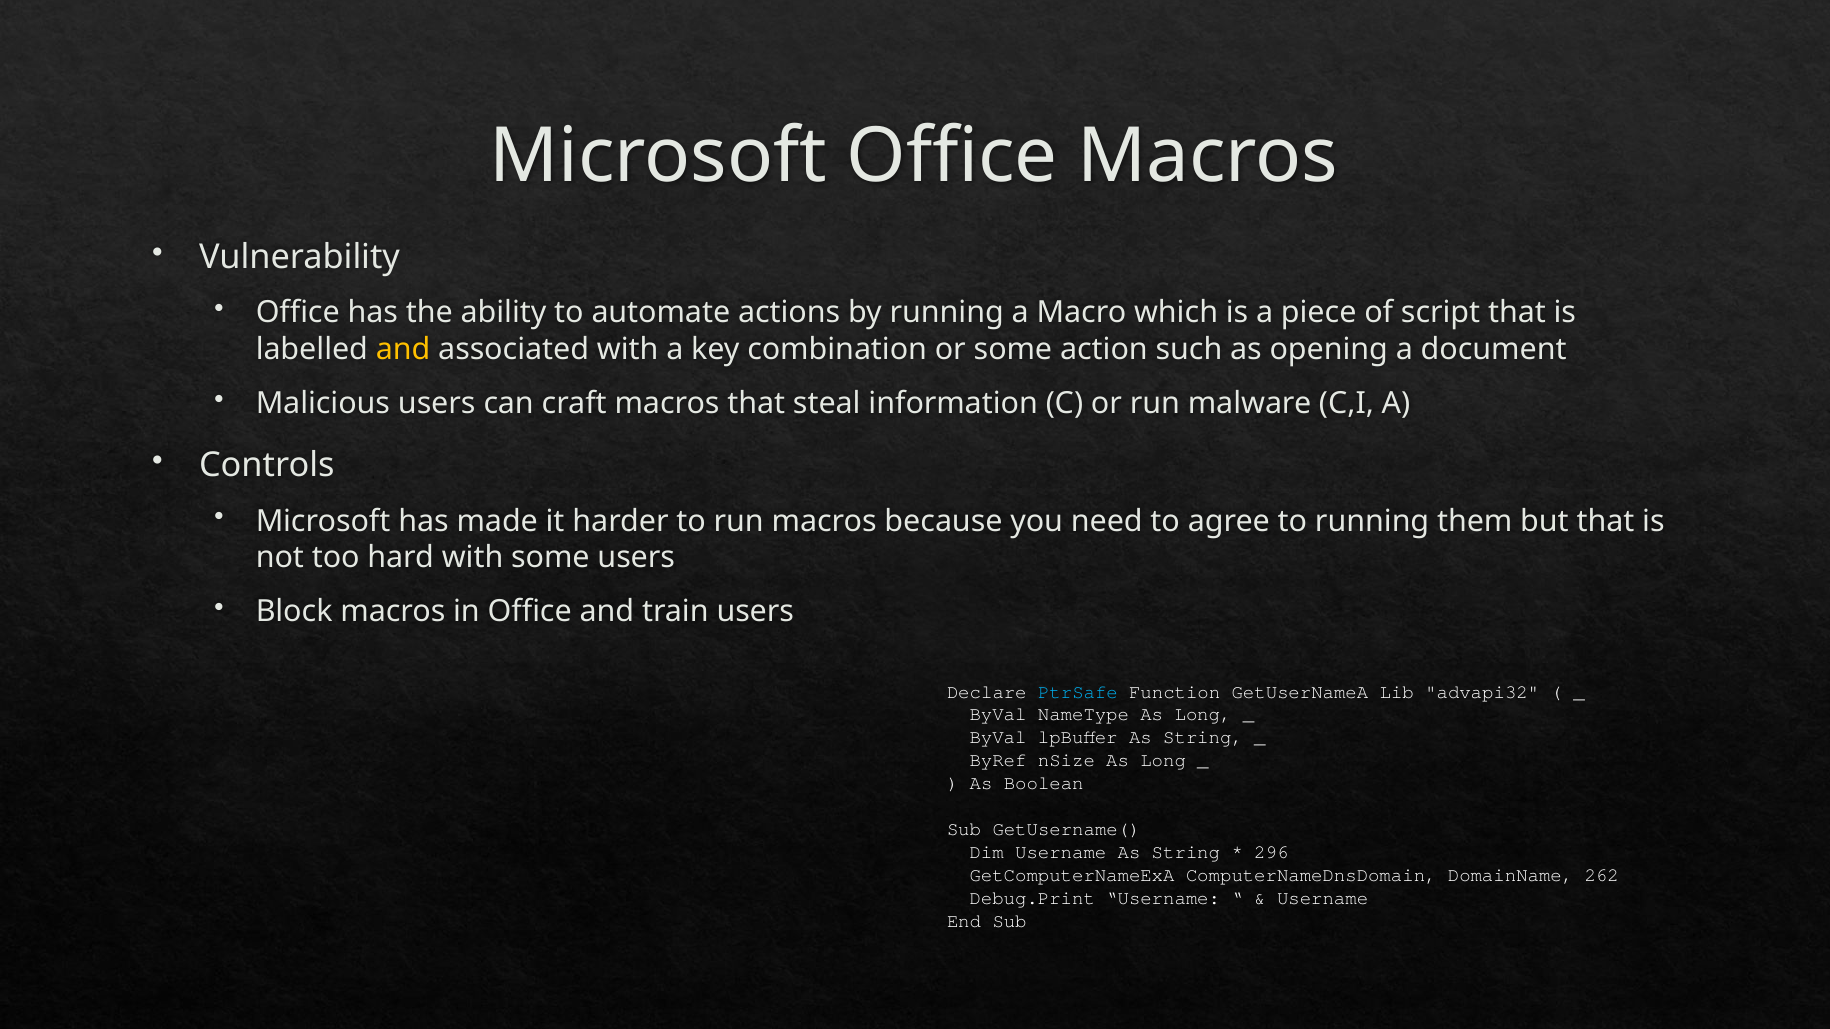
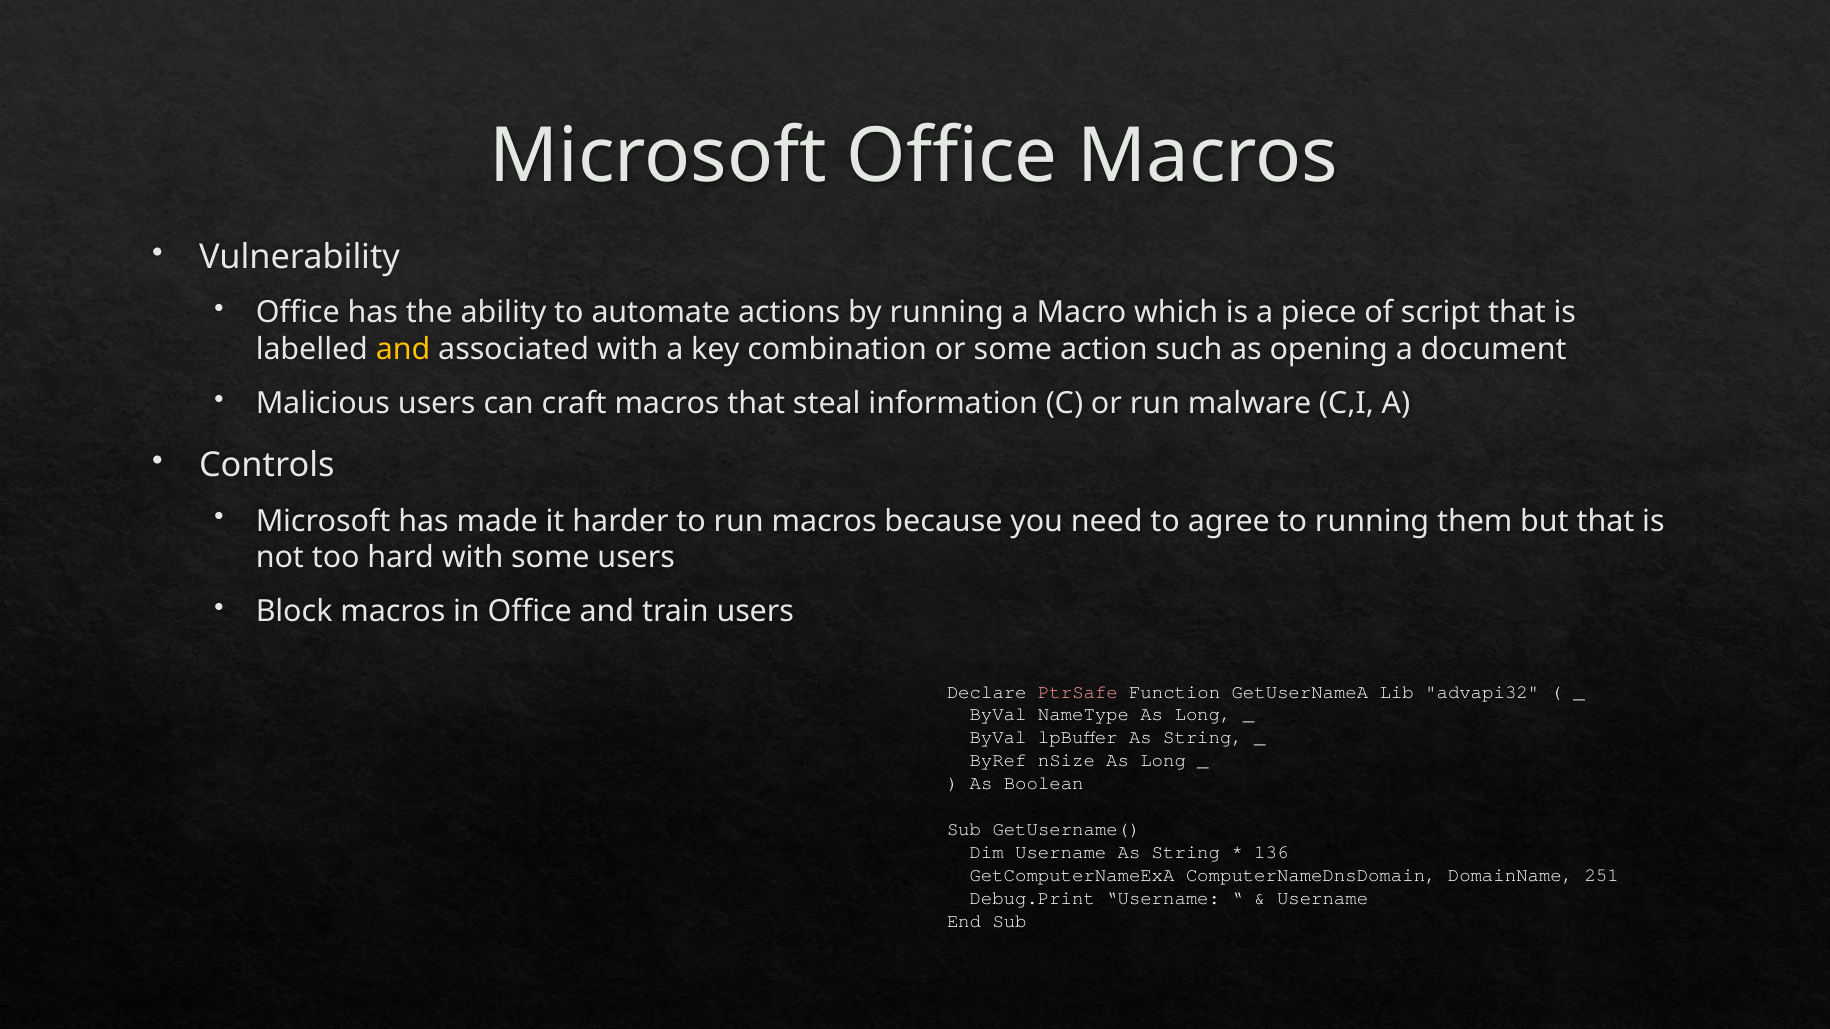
PtrSafe colour: light blue -> pink
296: 296 -> 136
262: 262 -> 251
